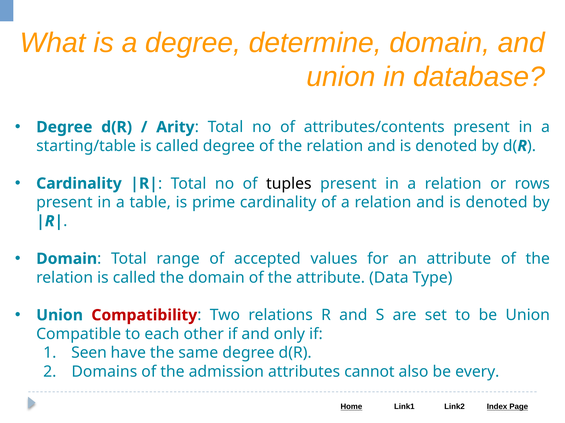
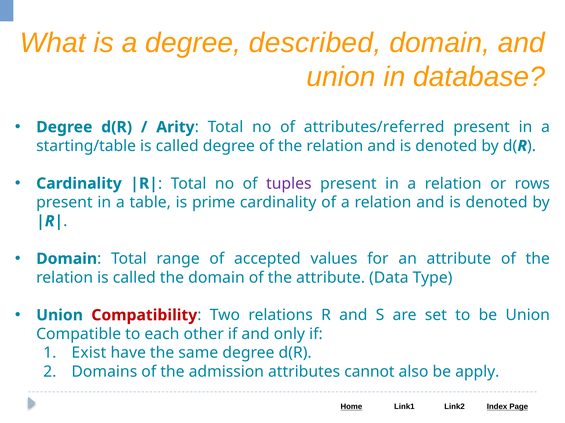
determine: determine -> described
attributes/contents: attributes/contents -> attributes/referred
tuples colour: black -> purple
Seen: Seen -> Exist
every: every -> apply
